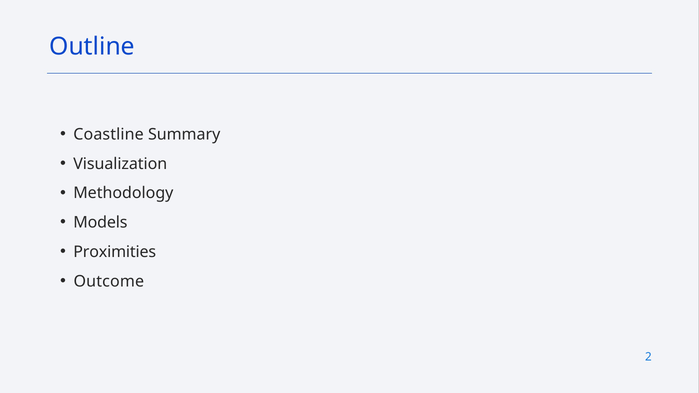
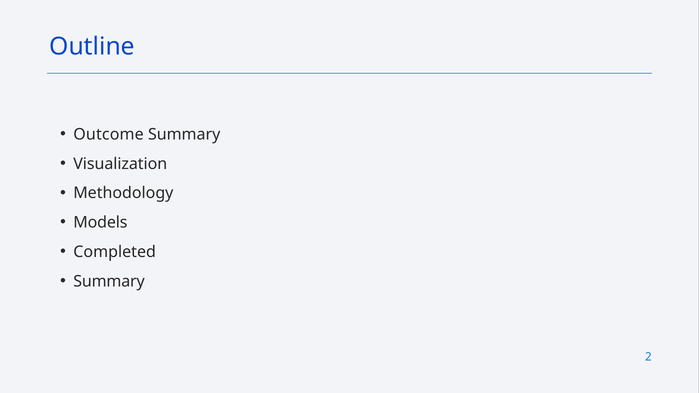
Coastline: Coastline -> Outcome
Proximities: Proximities -> Completed
Outcome at (109, 281): Outcome -> Summary
